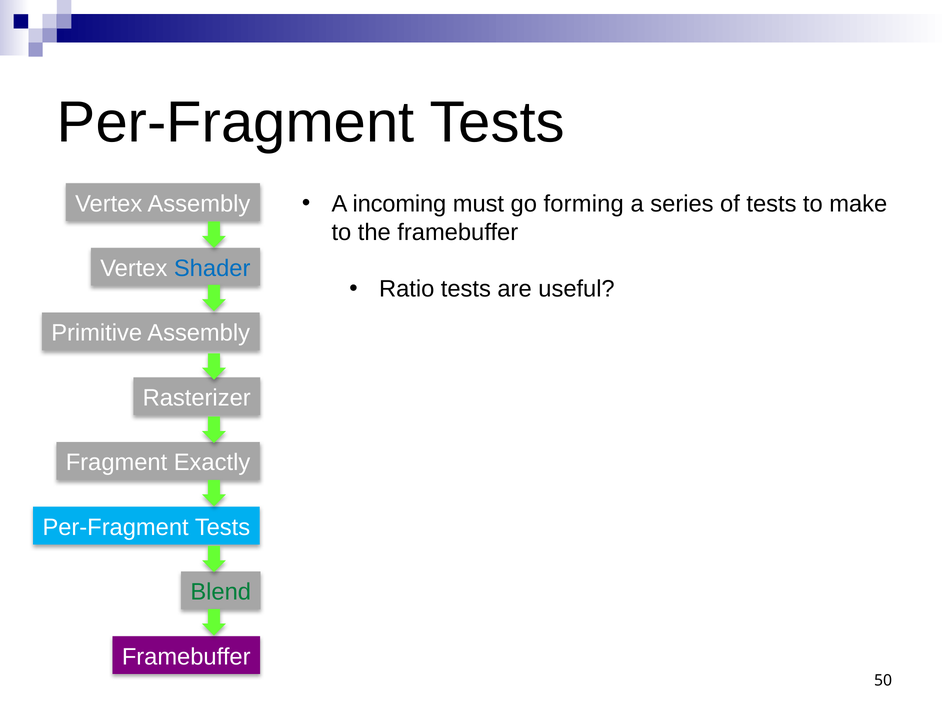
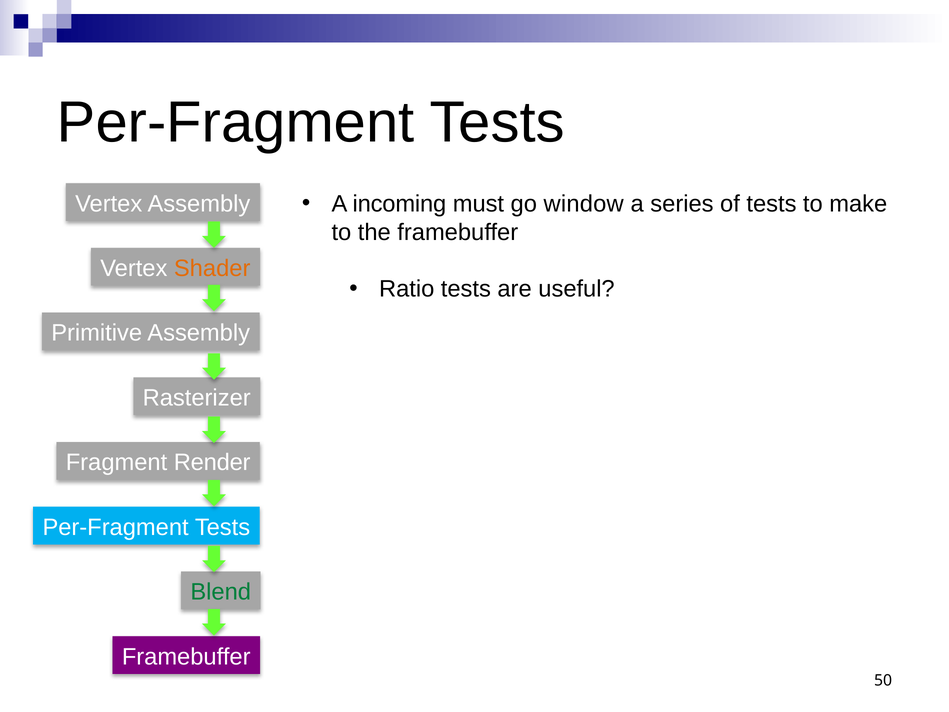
forming: forming -> window
Shader colour: blue -> orange
Exactly: Exactly -> Render
